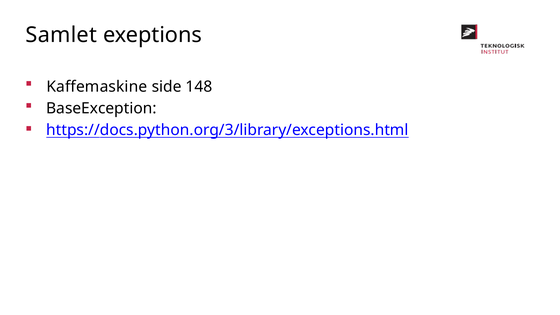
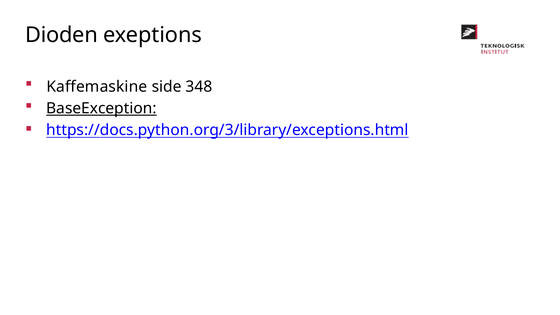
Samlet: Samlet -> Dioden
148: 148 -> 348
BaseException underline: none -> present
